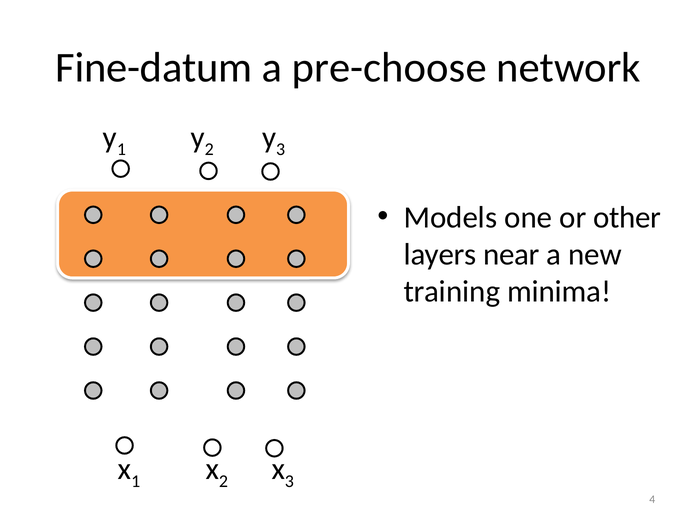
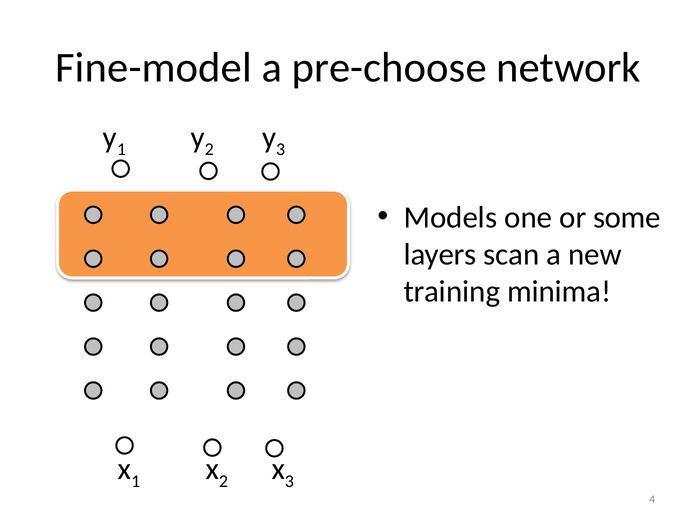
Fine-datum: Fine-datum -> Fine-model
other: other -> some
near: near -> scan
